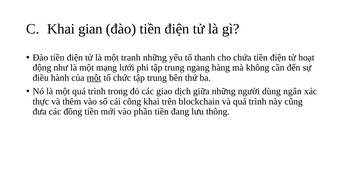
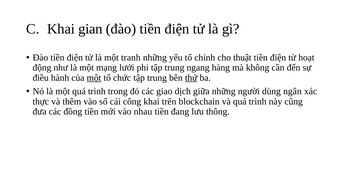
thanh: thanh -> chỉnh
chứa: chứa -> thuật
thứ underline: none -> present
phần: phần -> nhau
